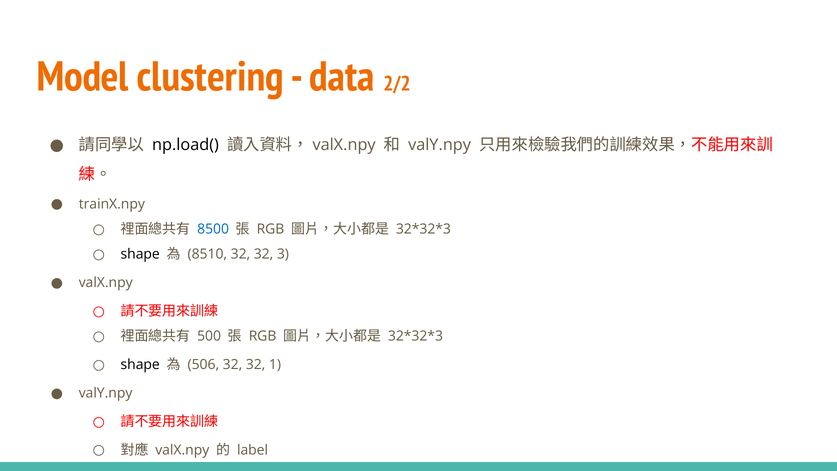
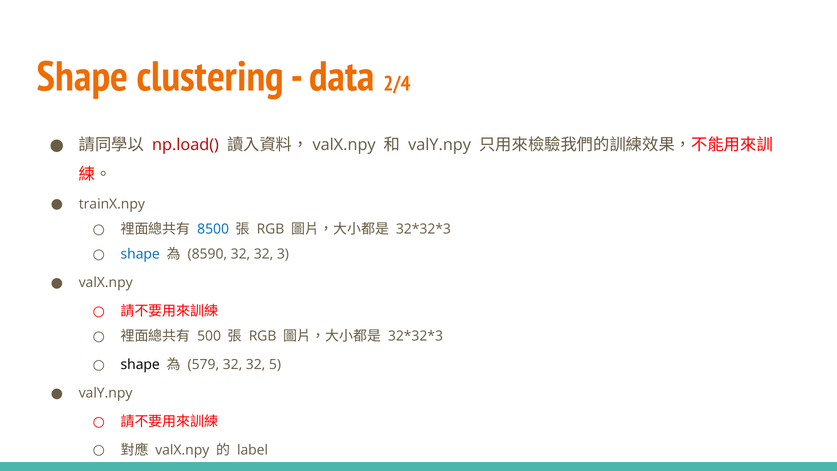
Model at (83, 77): Model -> Shape
2/2: 2/2 -> 2/4
np.load( colour: black -> red
shape at (140, 254) colour: black -> blue
8510: 8510 -> 8590
506: 506 -> 579
1: 1 -> 5
